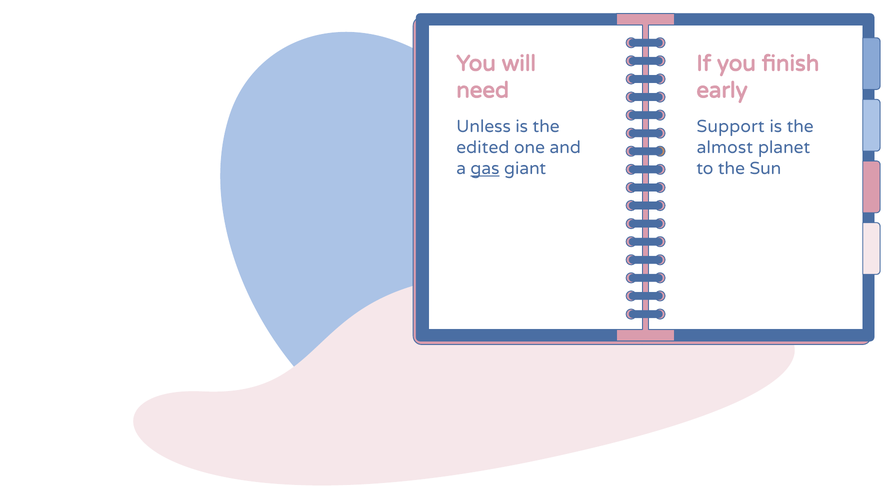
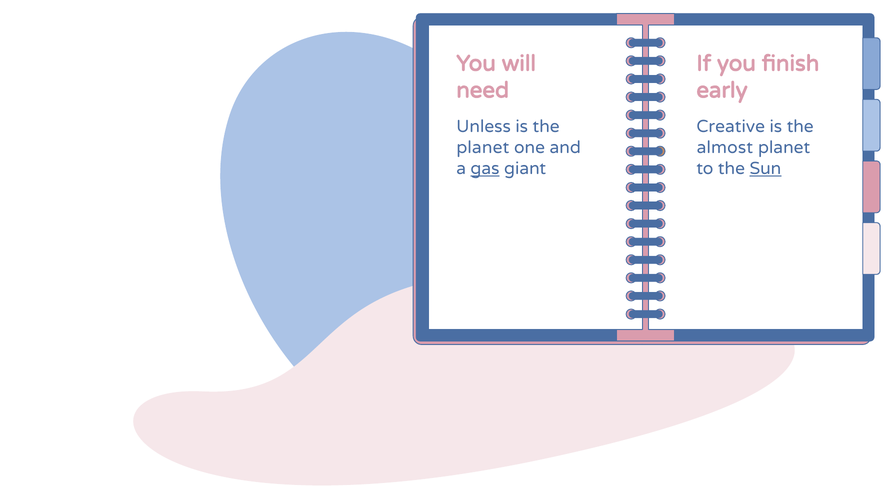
Support: Support -> Creative
edited at (483, 147): edited -> planet
Sun underline: none -> present
